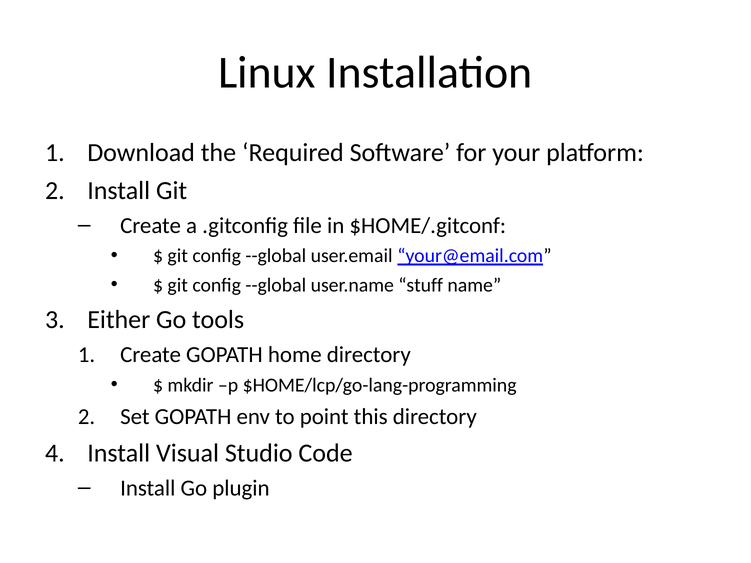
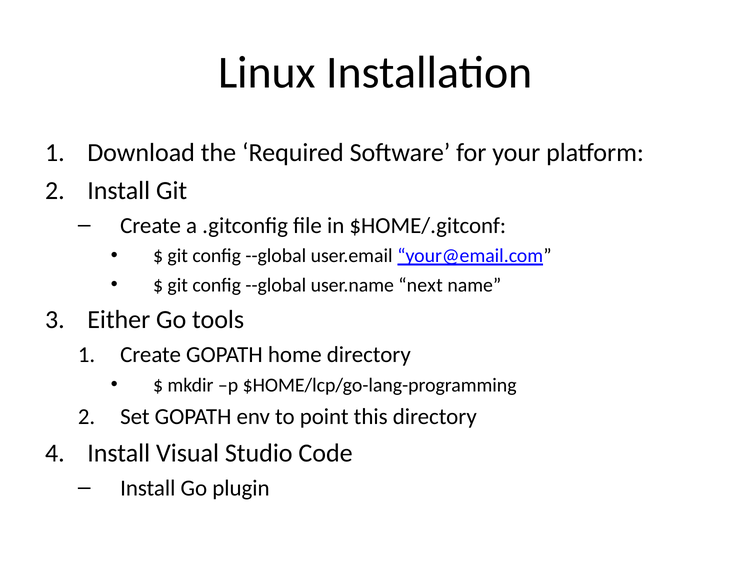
stuff: stuff -> next
